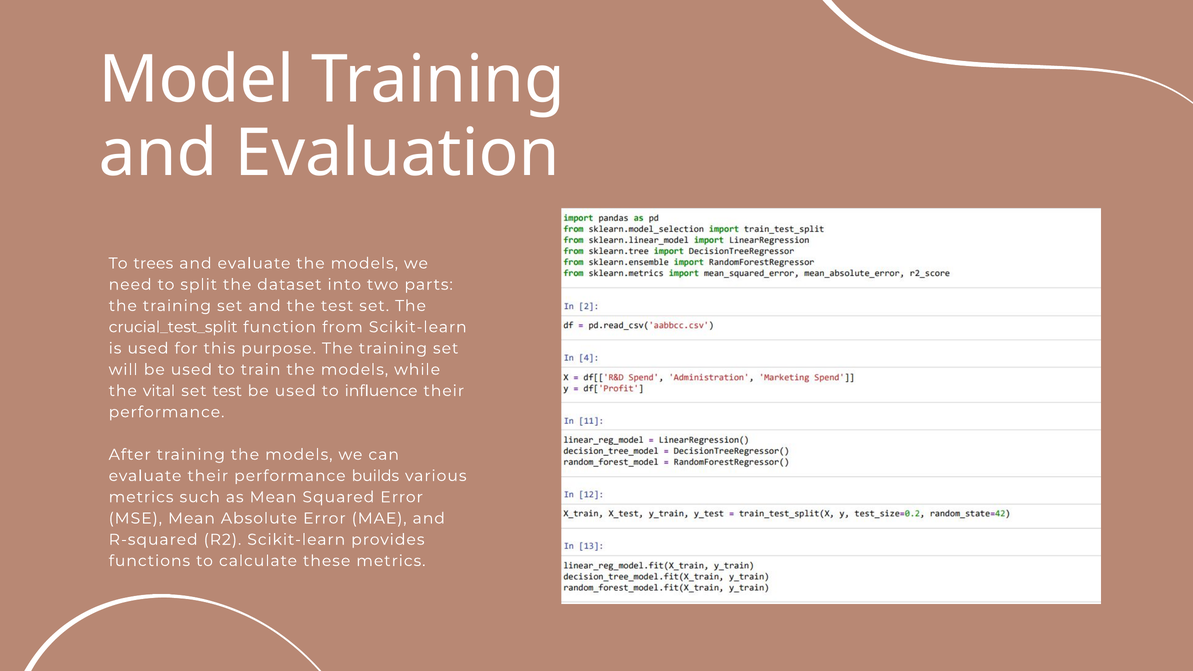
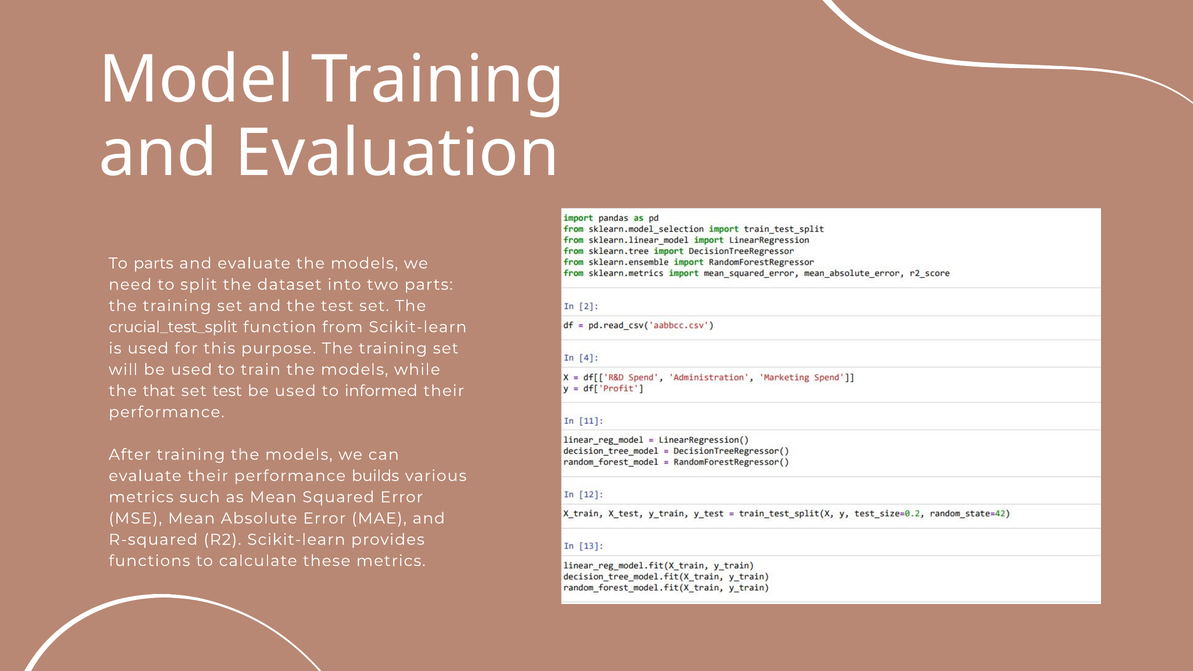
To trees: trees -> parts
vital: vital -> that
influence: influence -> informed
